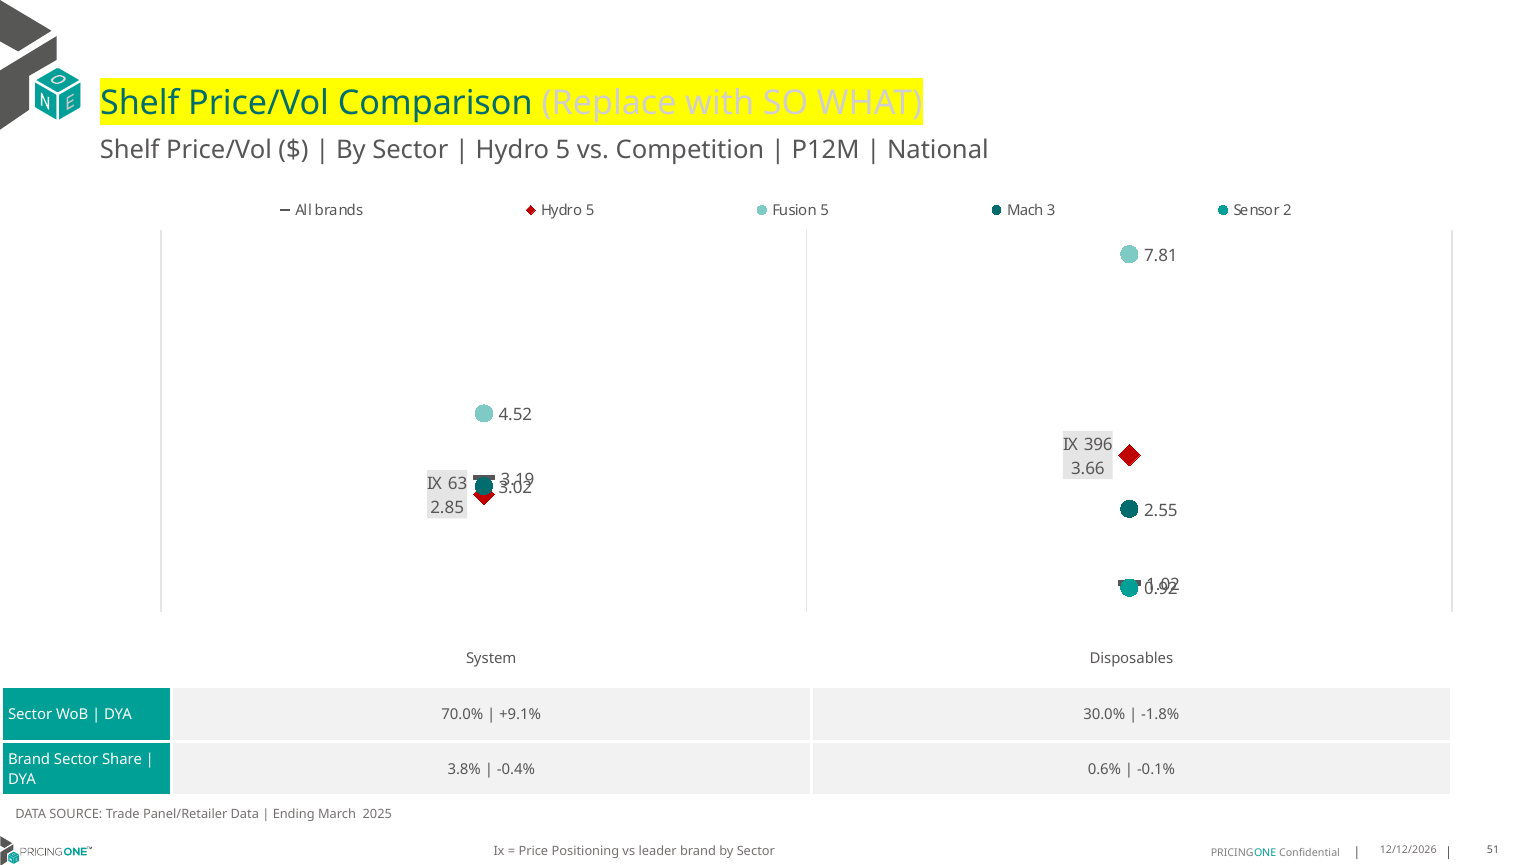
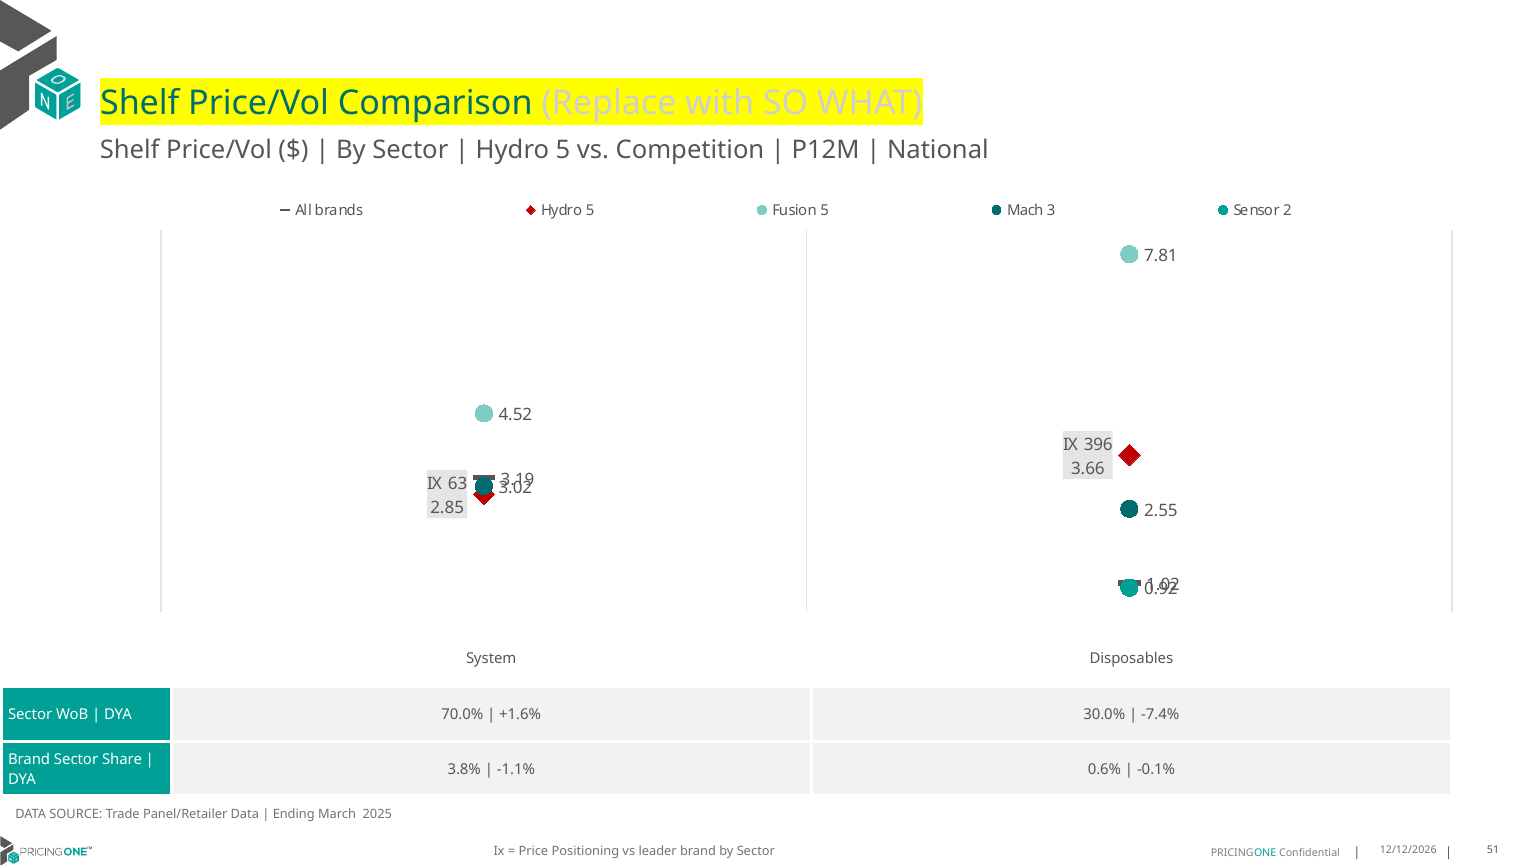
+9.1%: +9.1% -> +1.6%
-1.8%: -1.8% -> -7.4%
-0.4%: -0.4% -> -1.1%
